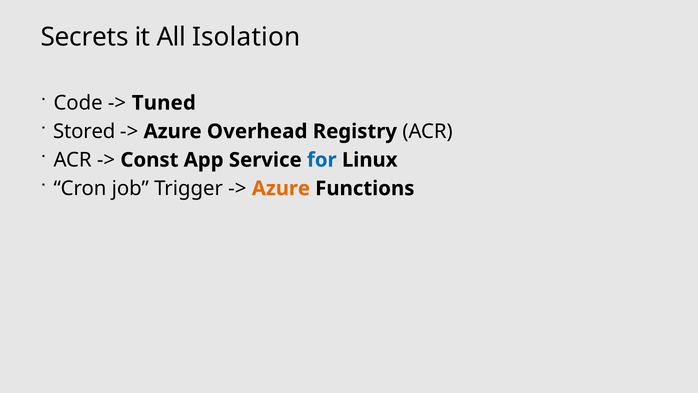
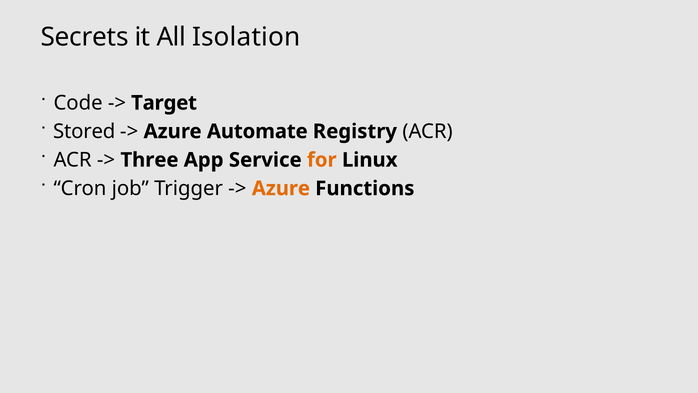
Tuned: Tuned -> Target
Overhead: Overhead -> Automate
Const: Const -> Three
for colour: blue -> orange
